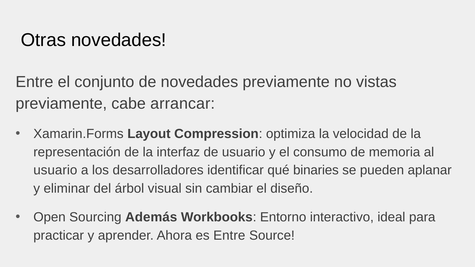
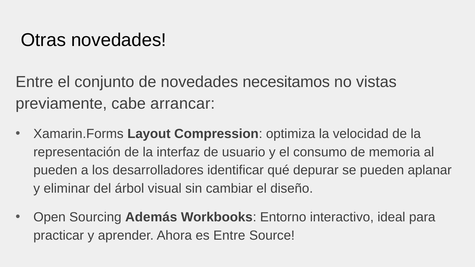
novedades previamente: previamente -> necesitamos
usuario at (55, 170): usuario -> pueden
binaries: binaries -> depurar
